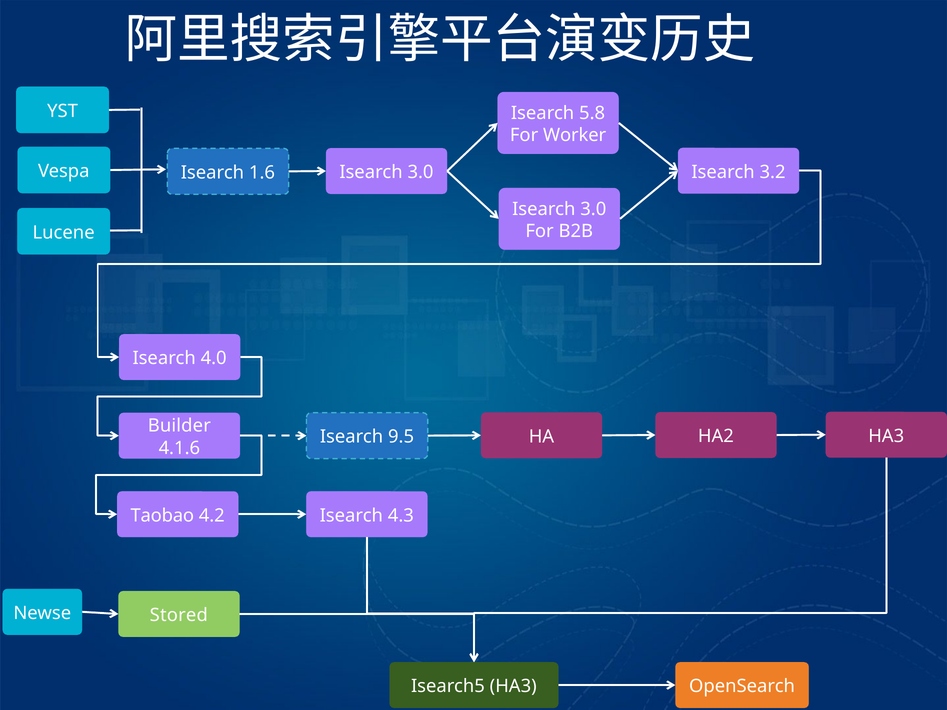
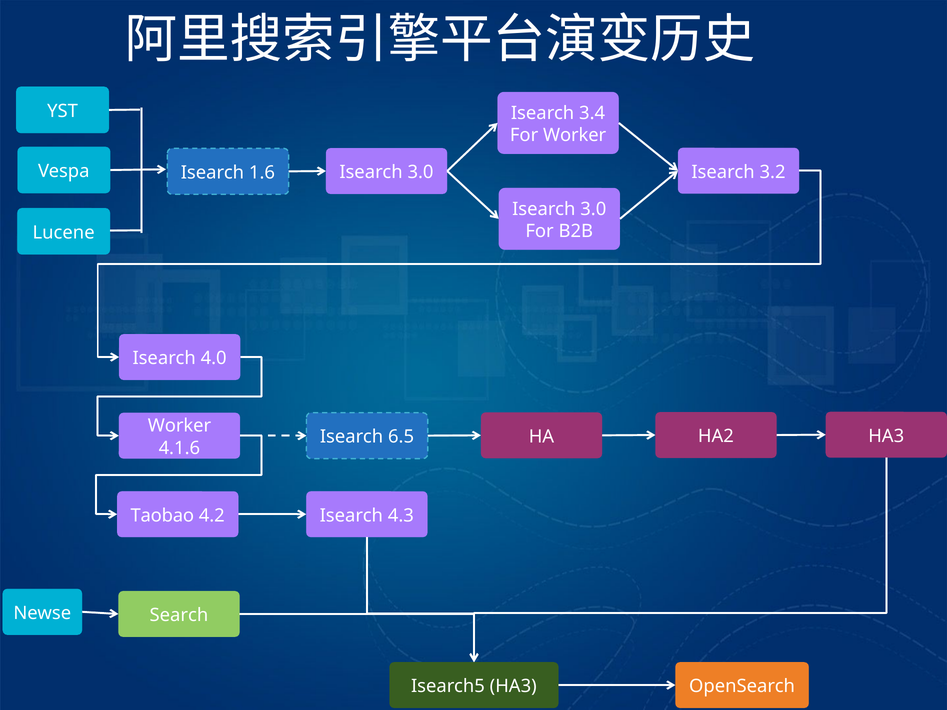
5.8: 5.8 -> 3.4
Builder at (179, 426): Builder -> Worker
9.5: 9.5 -> 6.5
Stored: Stored -> Search
